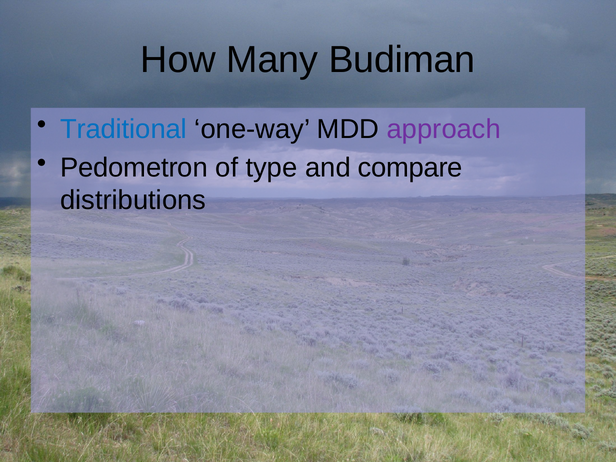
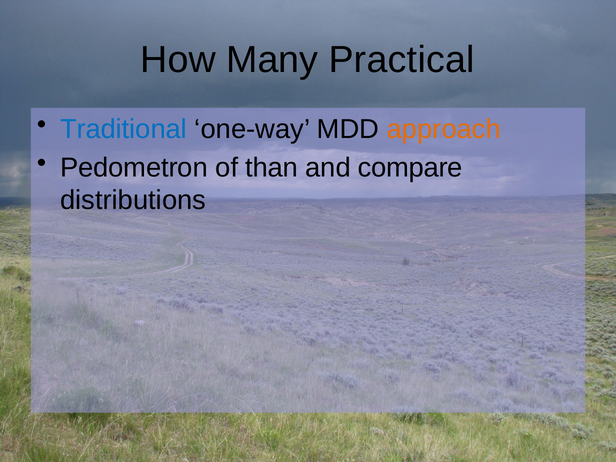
Budiman: Budiman -> Practical
approach colour: purple -> orange
type: type -> than
